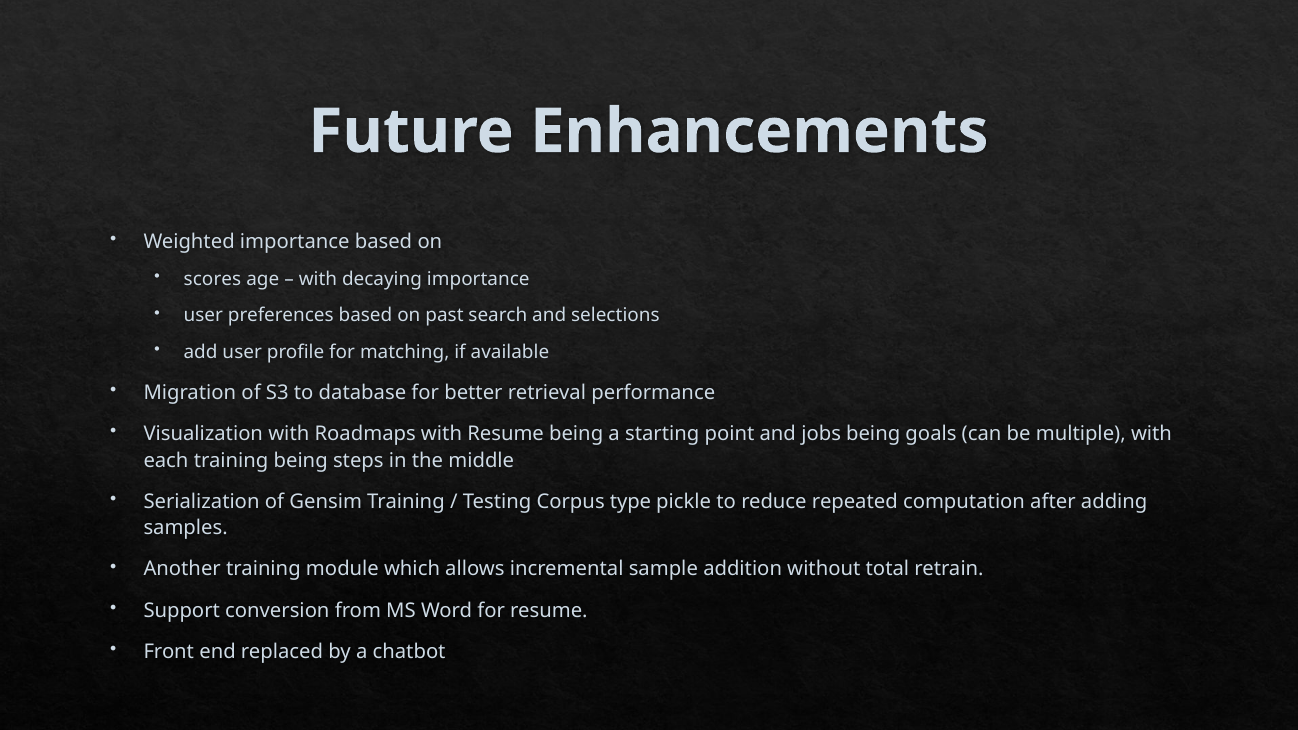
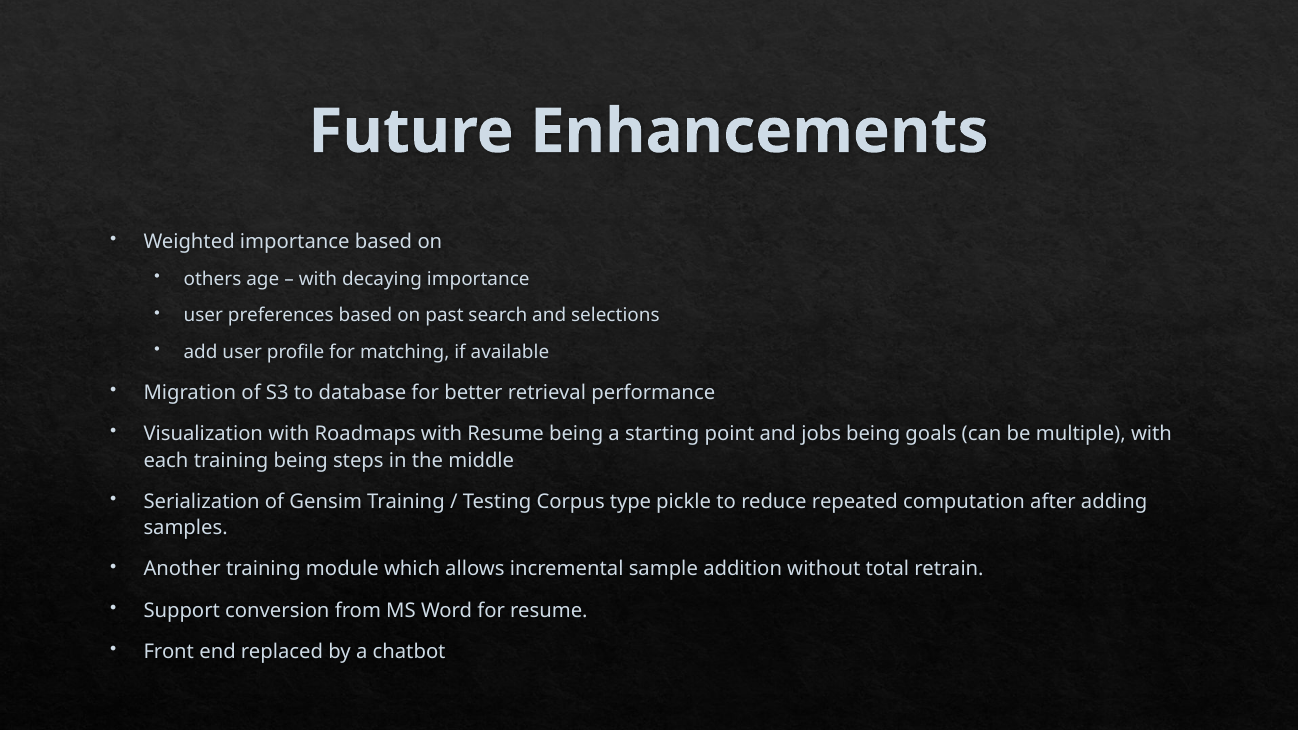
scores: scores -> others
